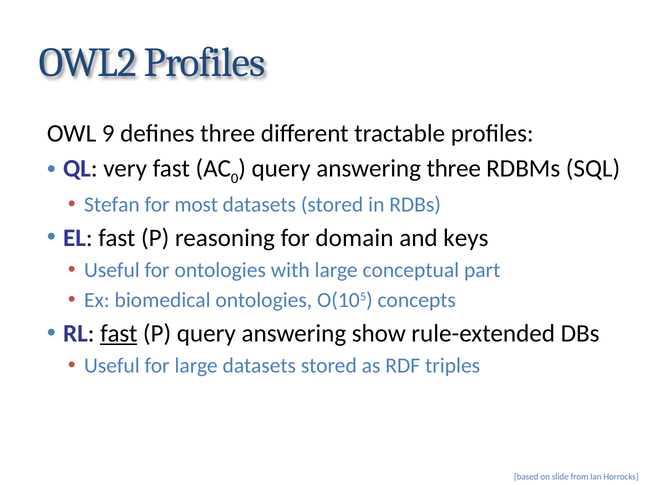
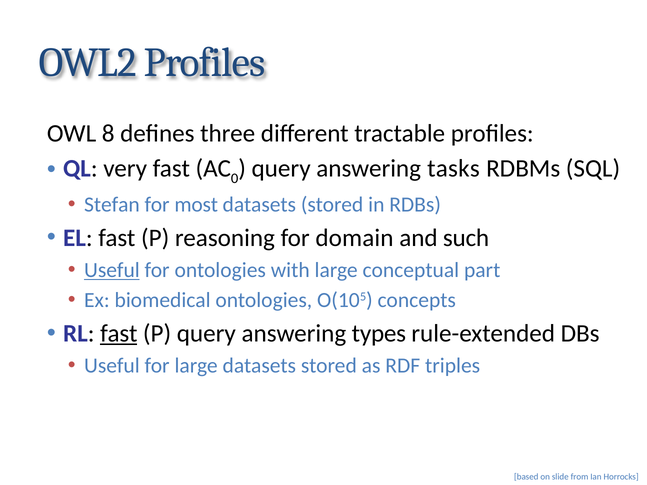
9: 9 -> 8
answering three: three -> tasks
keys: keys -> such
Useful at (112, 270) underline: none -> present
show: show -> types
